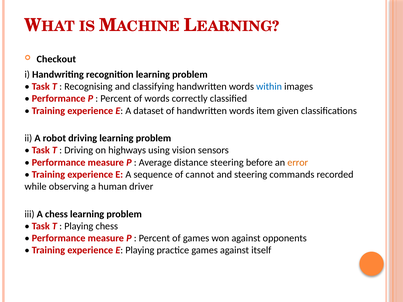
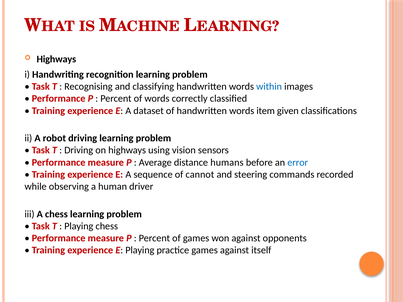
Checkout at (56, 59): Checkout -> Highways
distance steering: steering -> humans
error colour: orange -> blue
